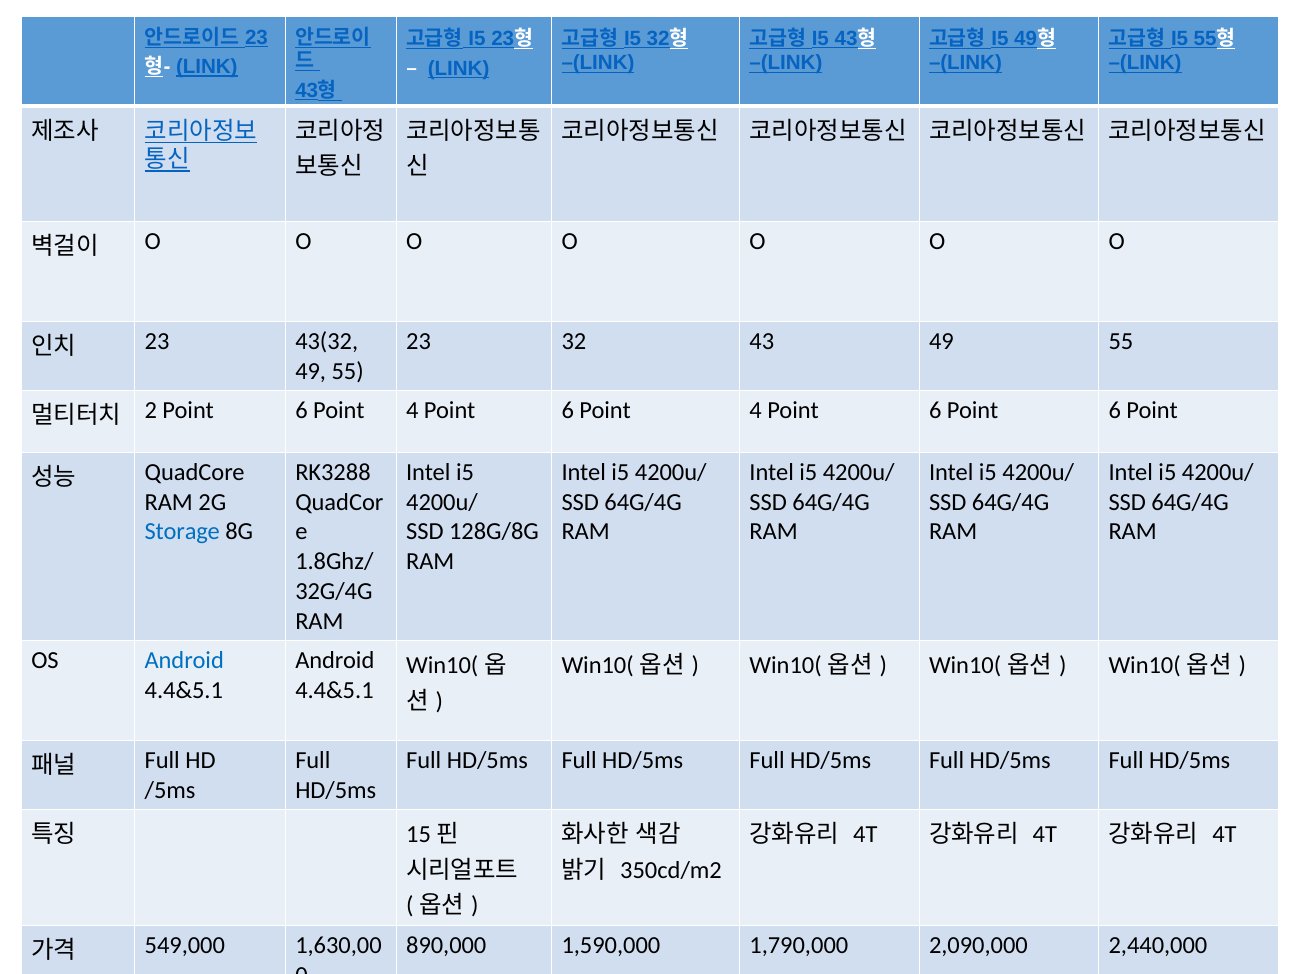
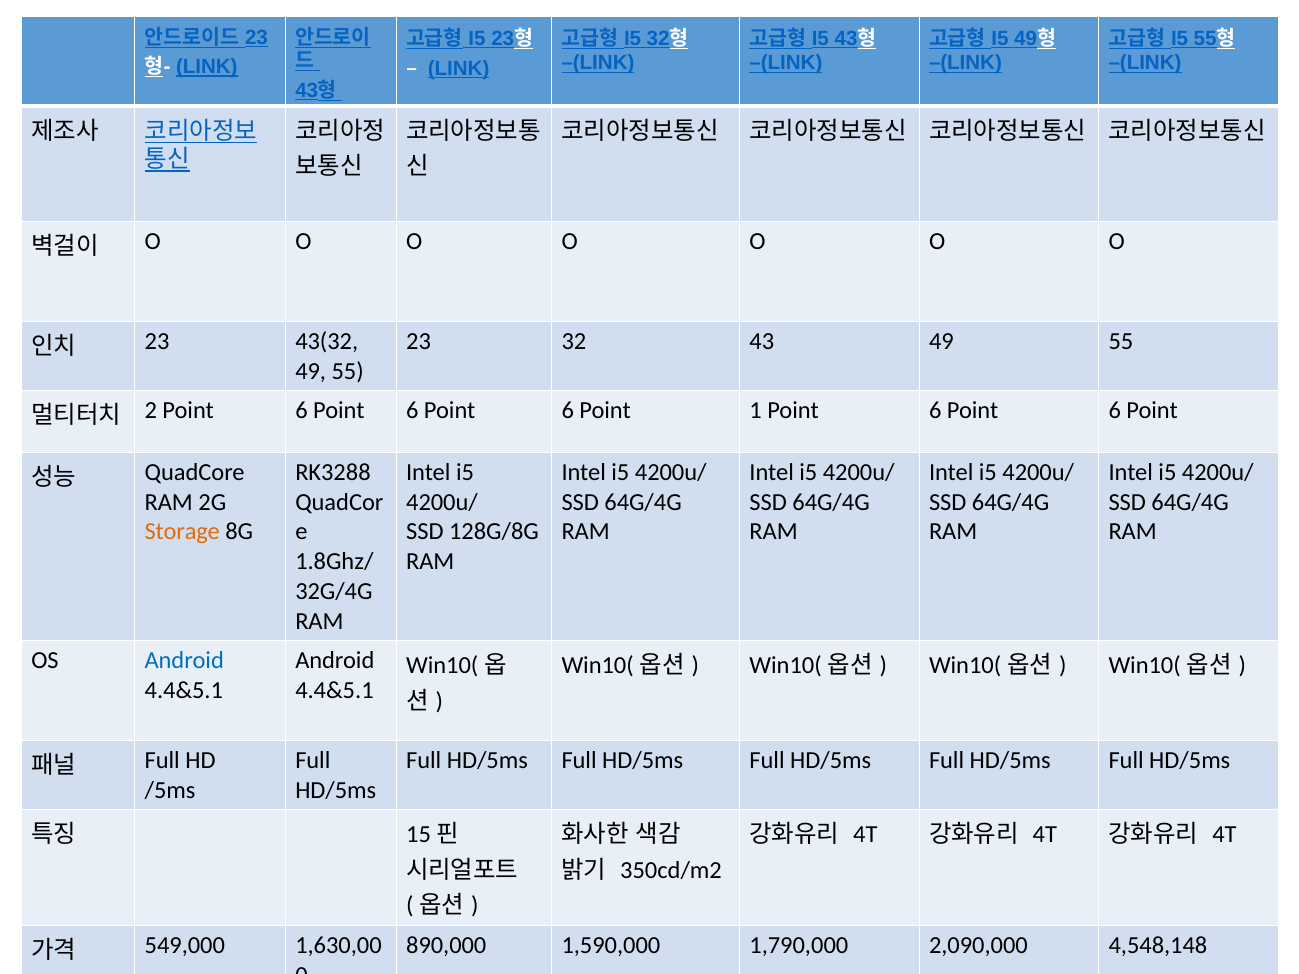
4 at (412, 410): 4 -> 6
4 at (756, 410): 4 -> 1
Storage colour: blue -> orange
2,440,000: 2,440,000 -> 4,548,148
